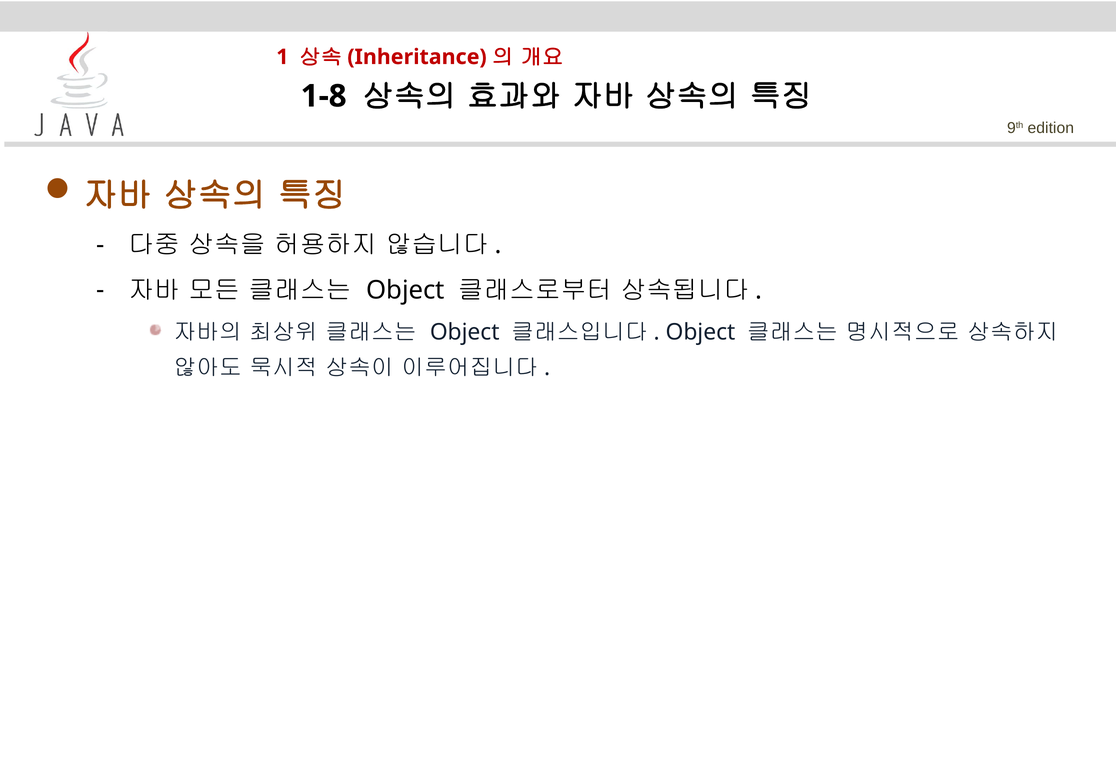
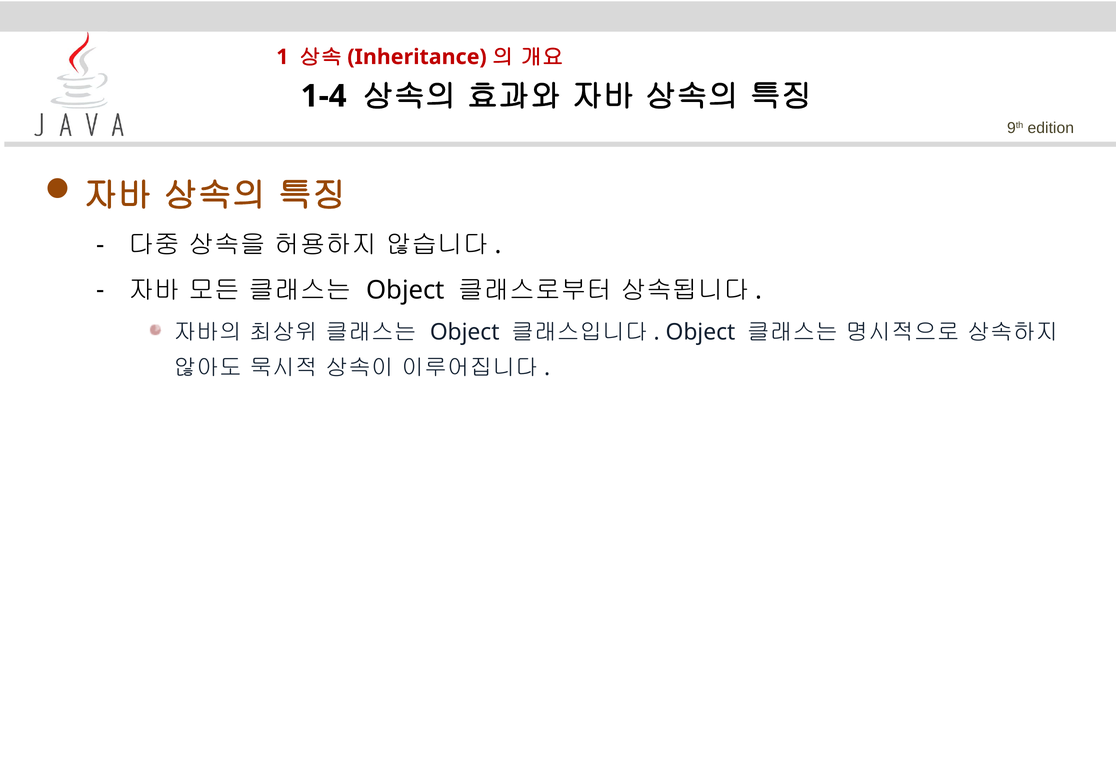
1-8: 1-8 -> 1-4
